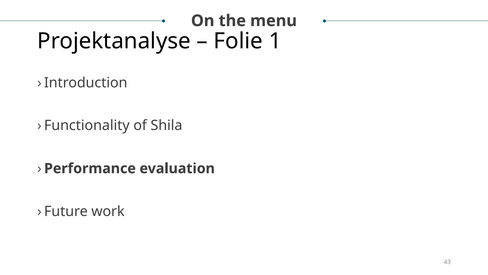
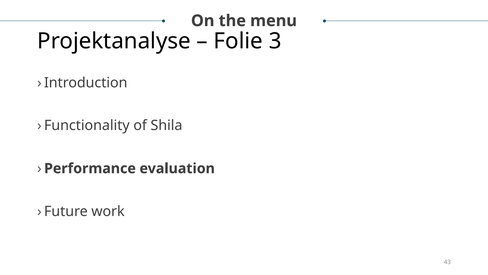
1: 1 -> 3
